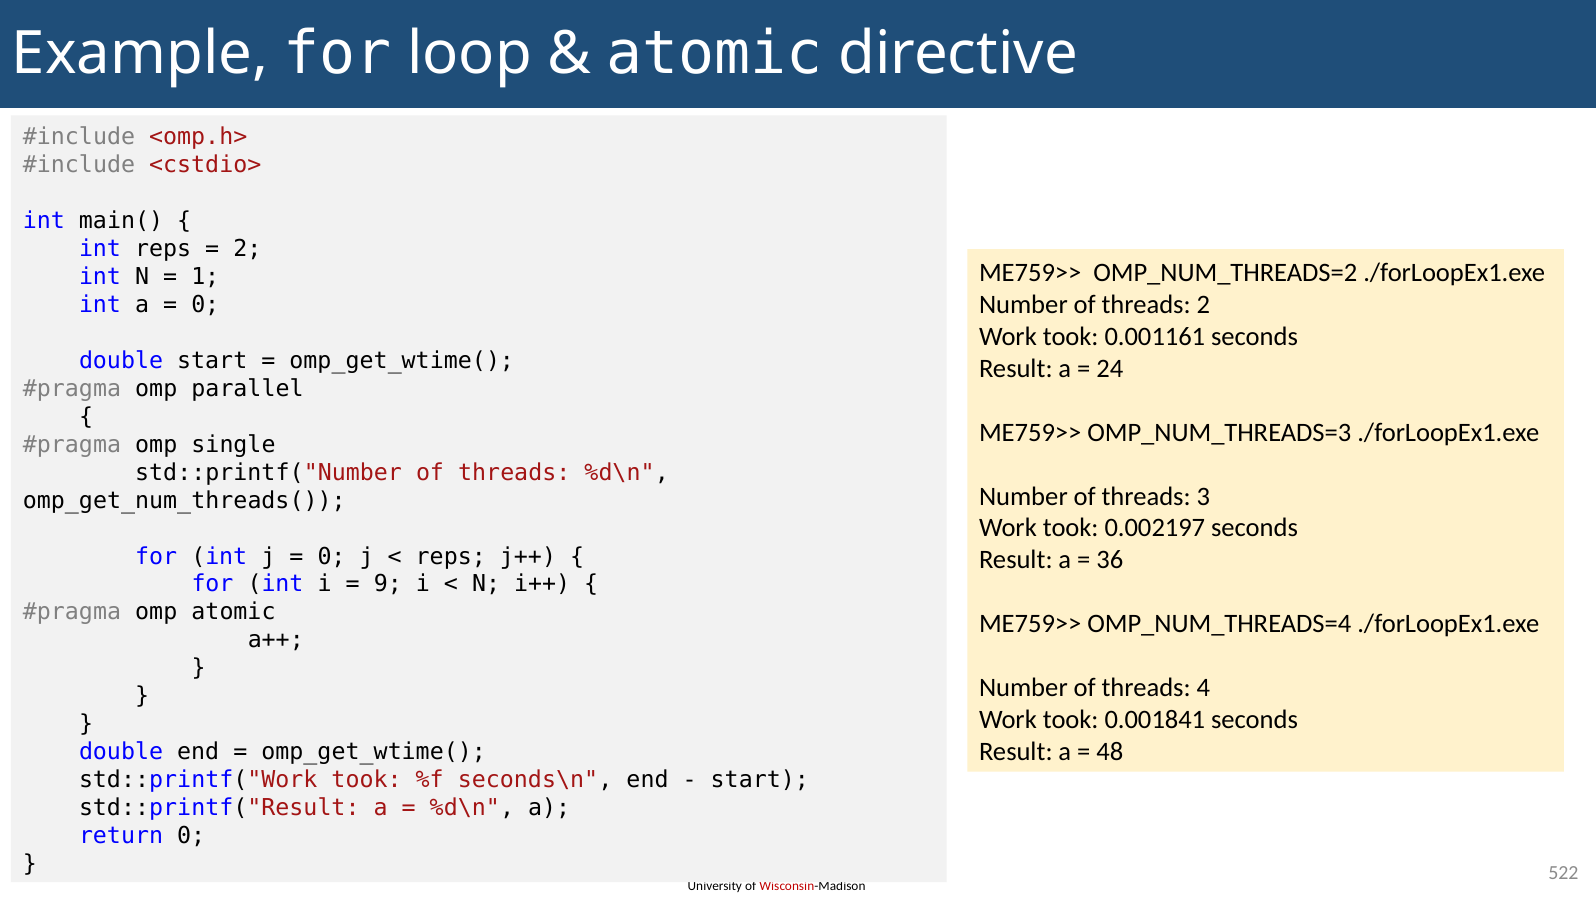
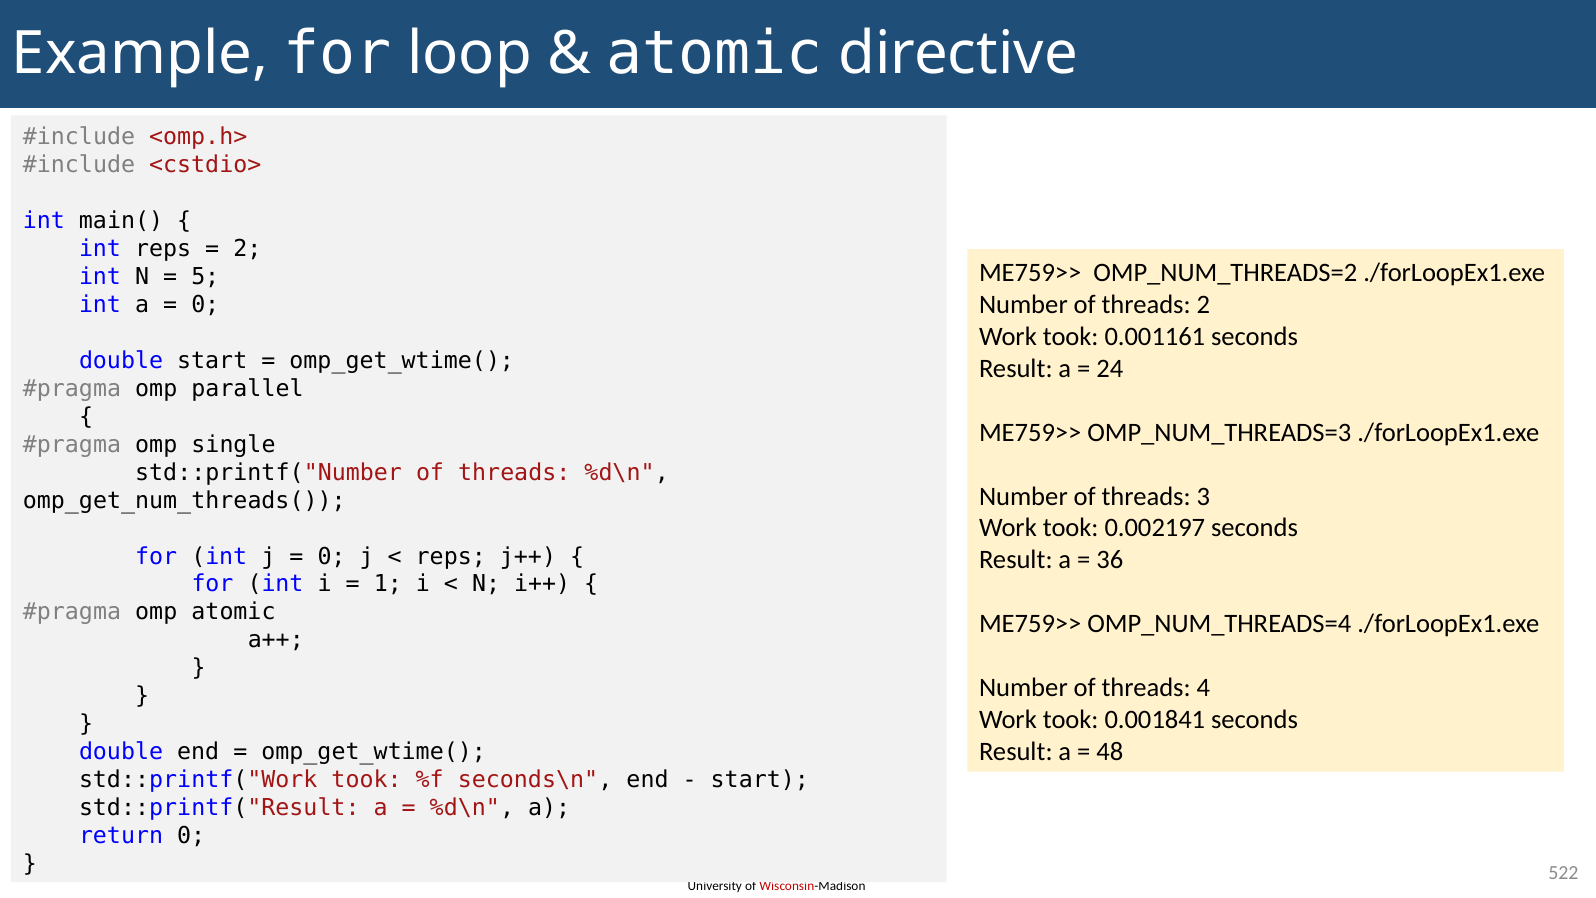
1: 1 -> 5
9: 9 -> 1
